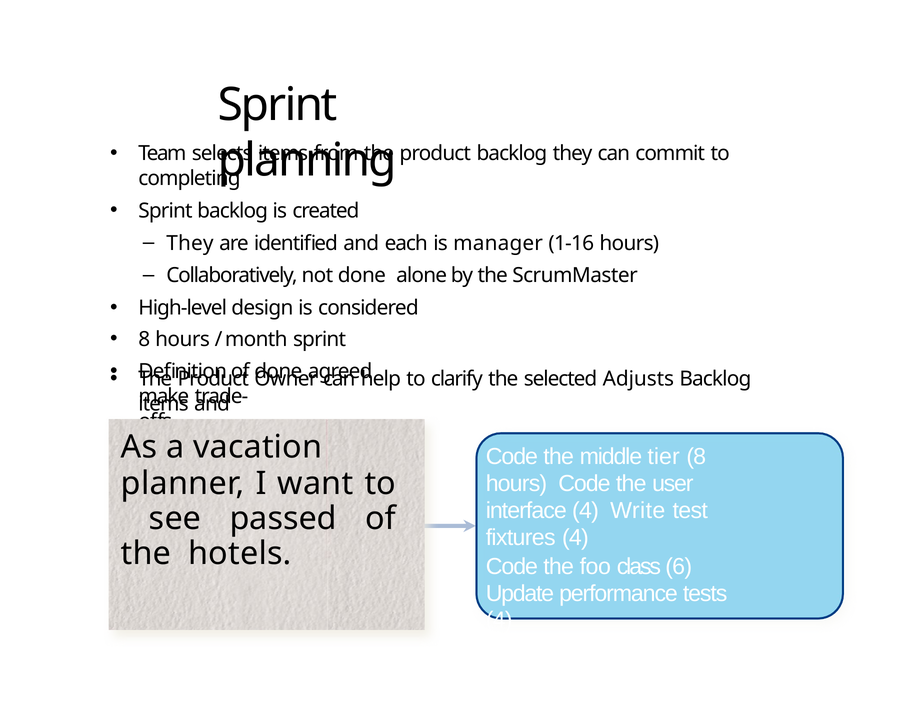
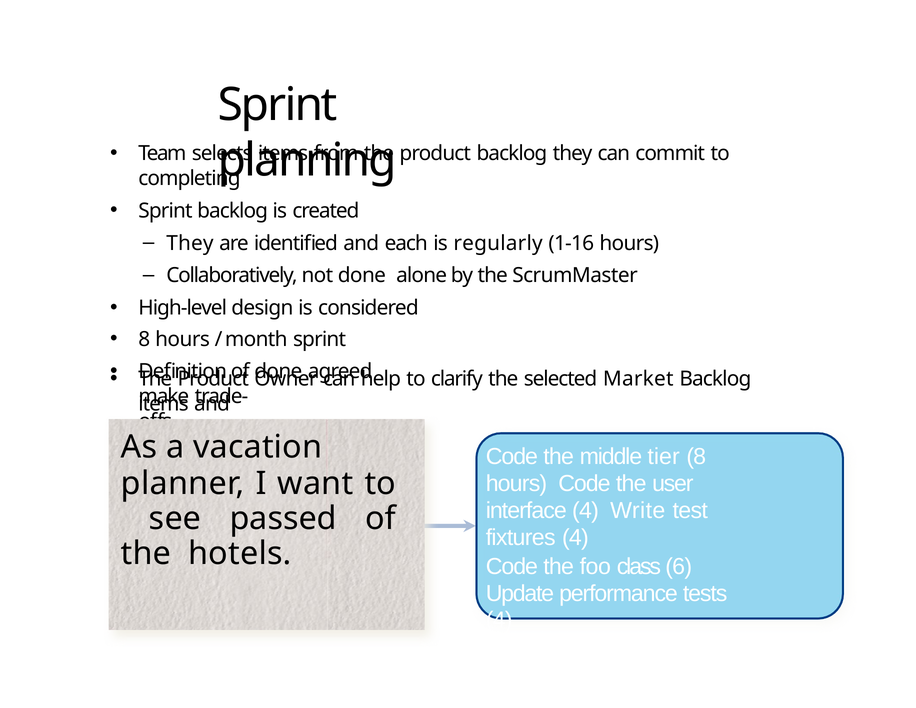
manager: manager -> regularly
Adjusts: Adjusts -> Market
